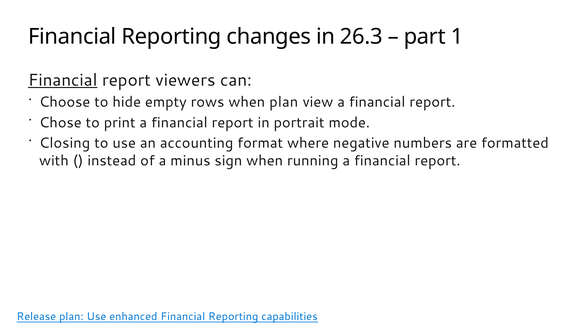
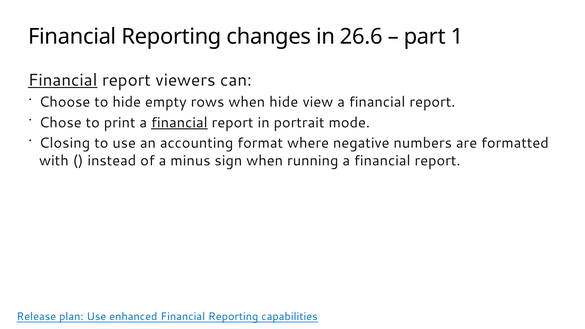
26.3: 26.3 -> 26.6
when plan: plan -> hide
financial at (179, 123) underline: none -> present
